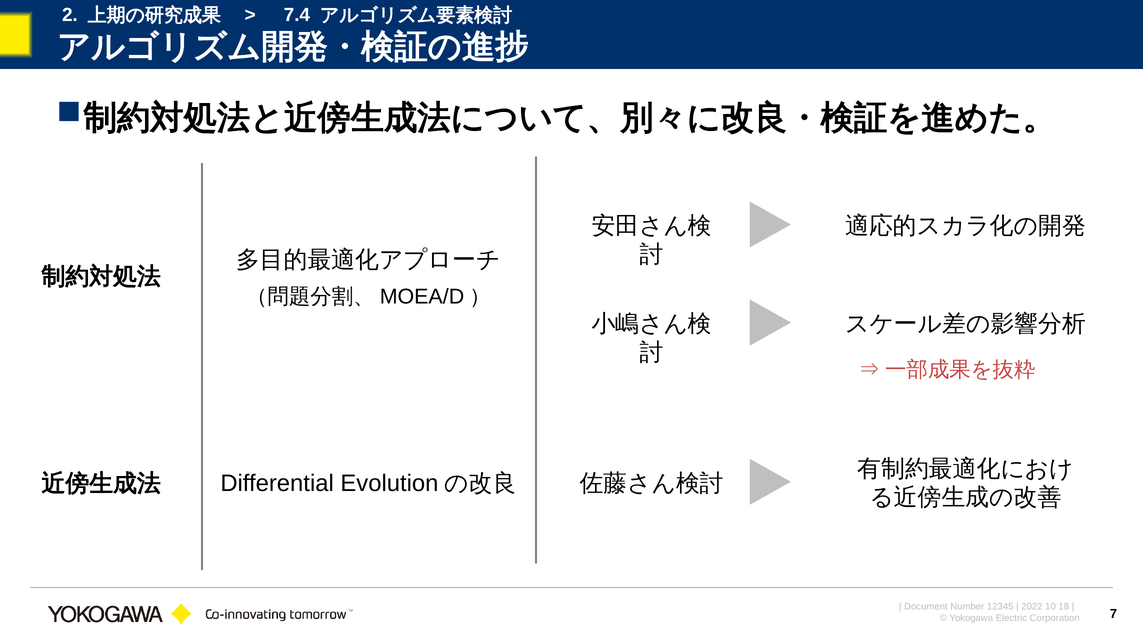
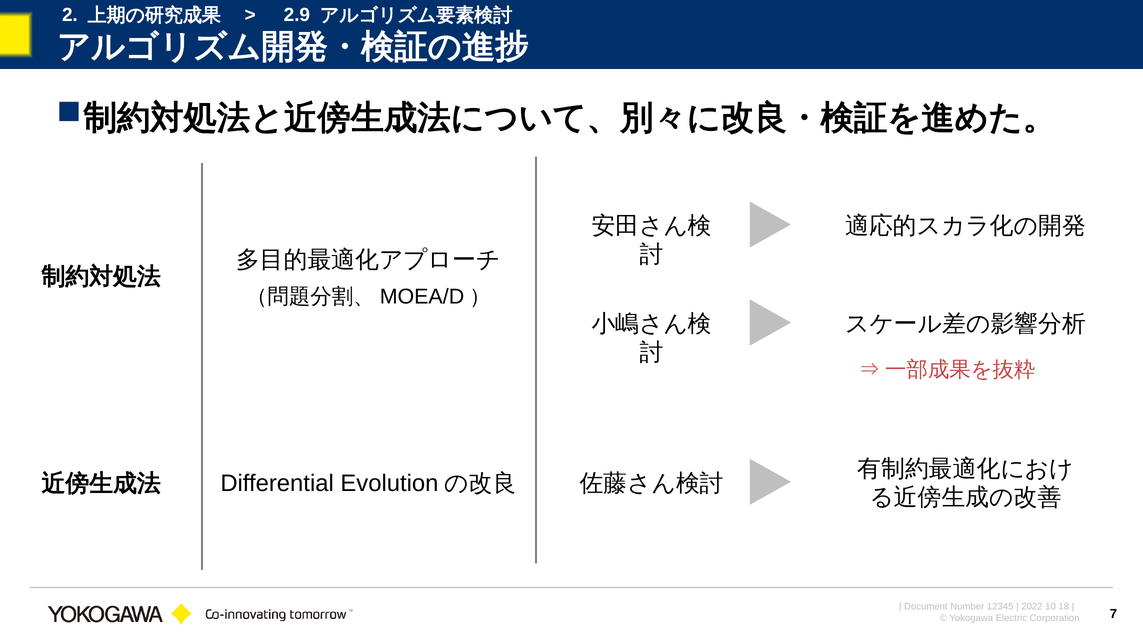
7.4: 7.4 -> 2.9
